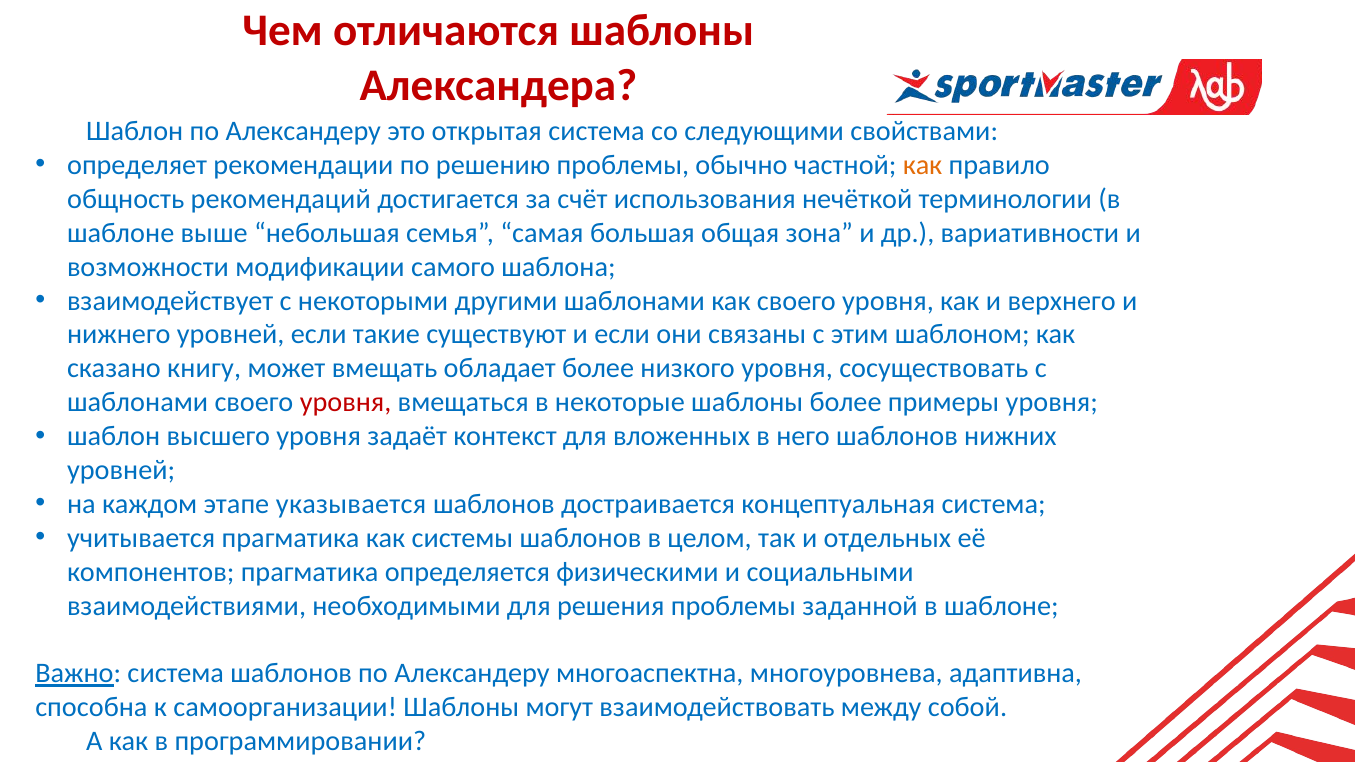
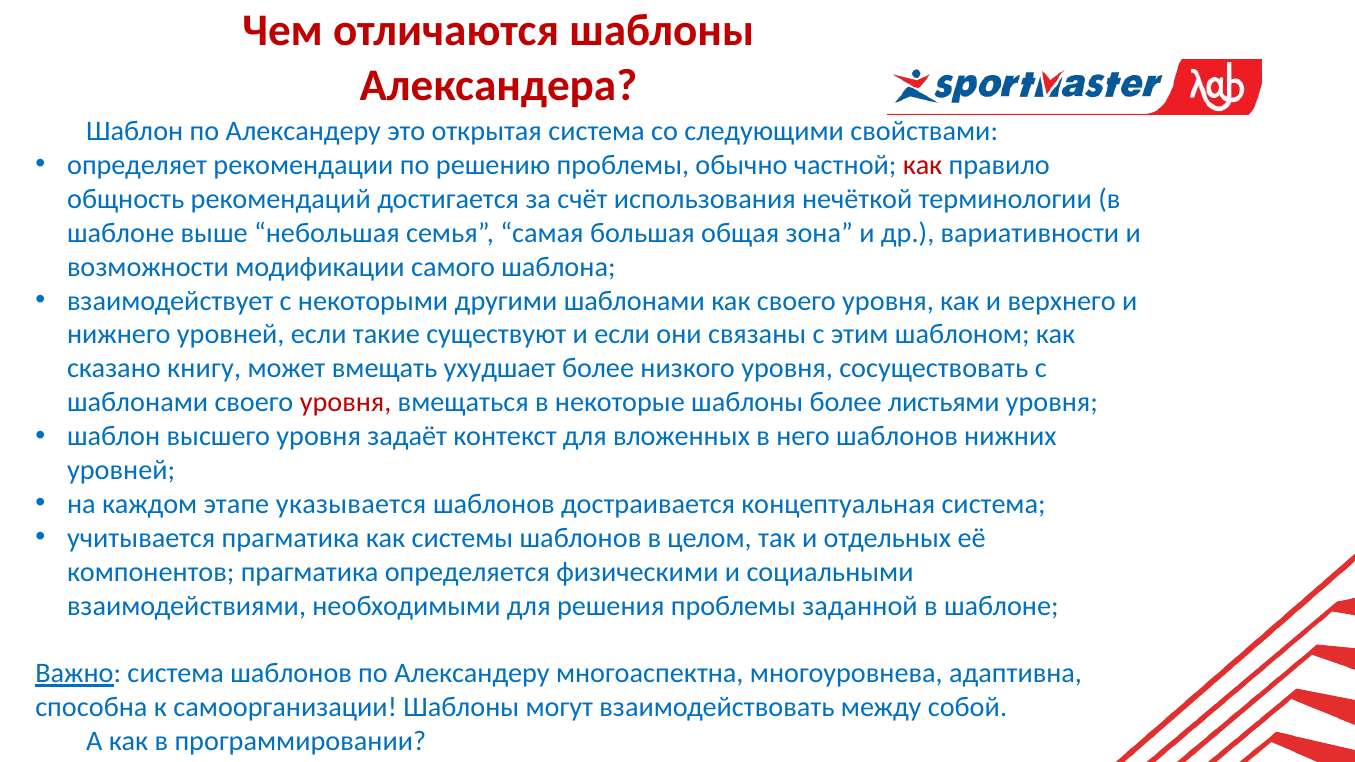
как at (923, 165) colour: orange -> red
обладает: обладает -> ухудшает
примеры: примеры -> листьями
